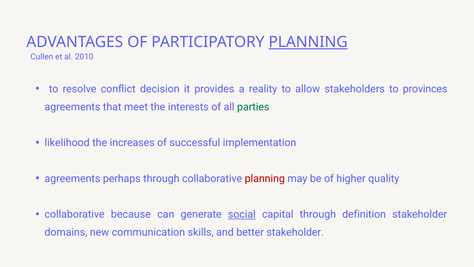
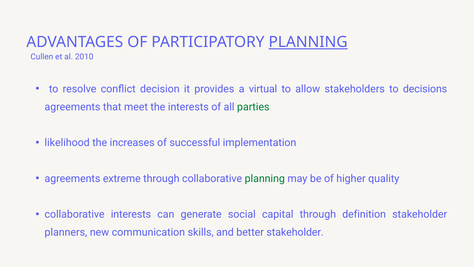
reality: reality -> virtual
provinces: provinces -> decisions
perhaps: perhaps -> extreme
planning at (265, 178) colour: red -> green
collaborative because: because -> interests
social underline: present -> none
domains: domains -> planners
